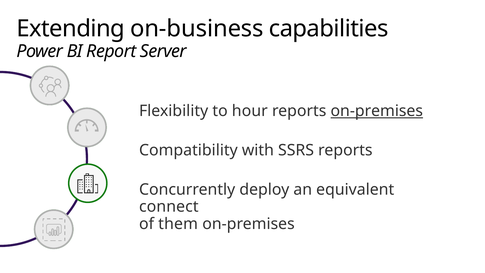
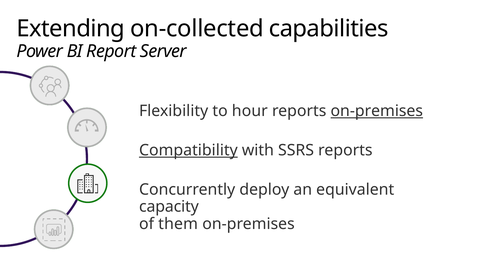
on-business: on-business -> on-collected
Compatibility underline: none -> present
connect: connect -> capacity
